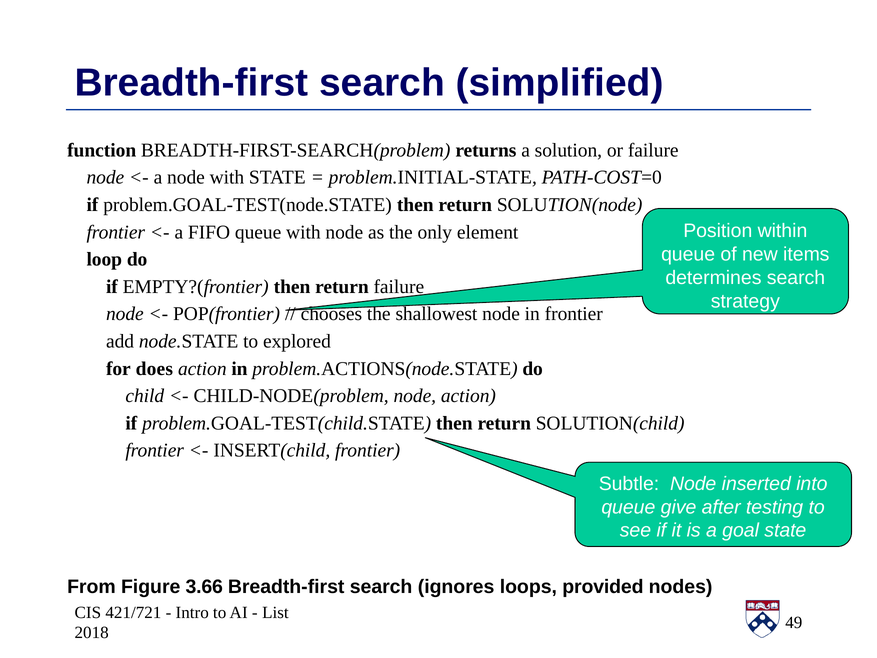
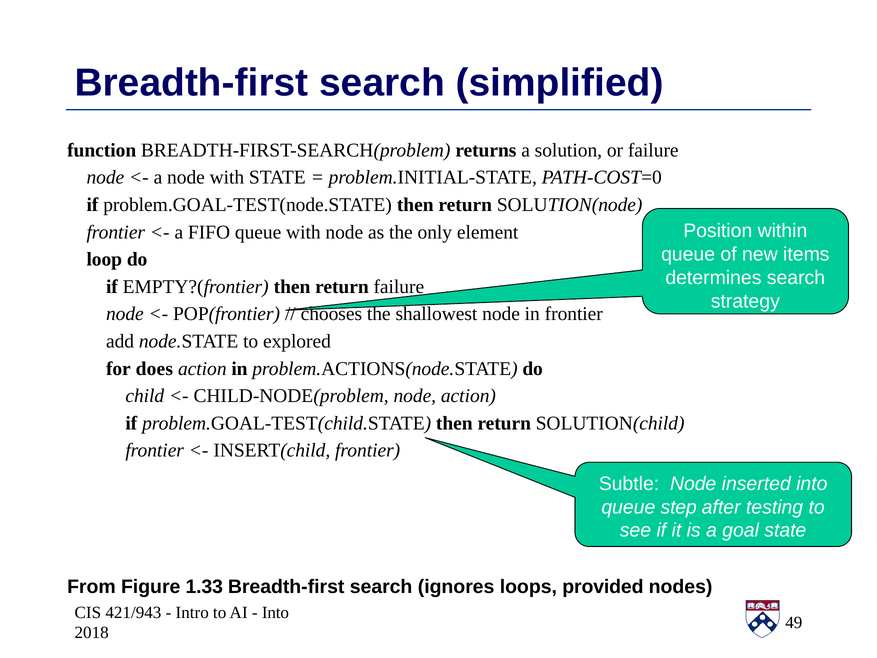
give: give -> step
3.66: 3.66 -> 1.33
421/721: 421/721 -> 421/943
List at (275, 612): List -> Into
